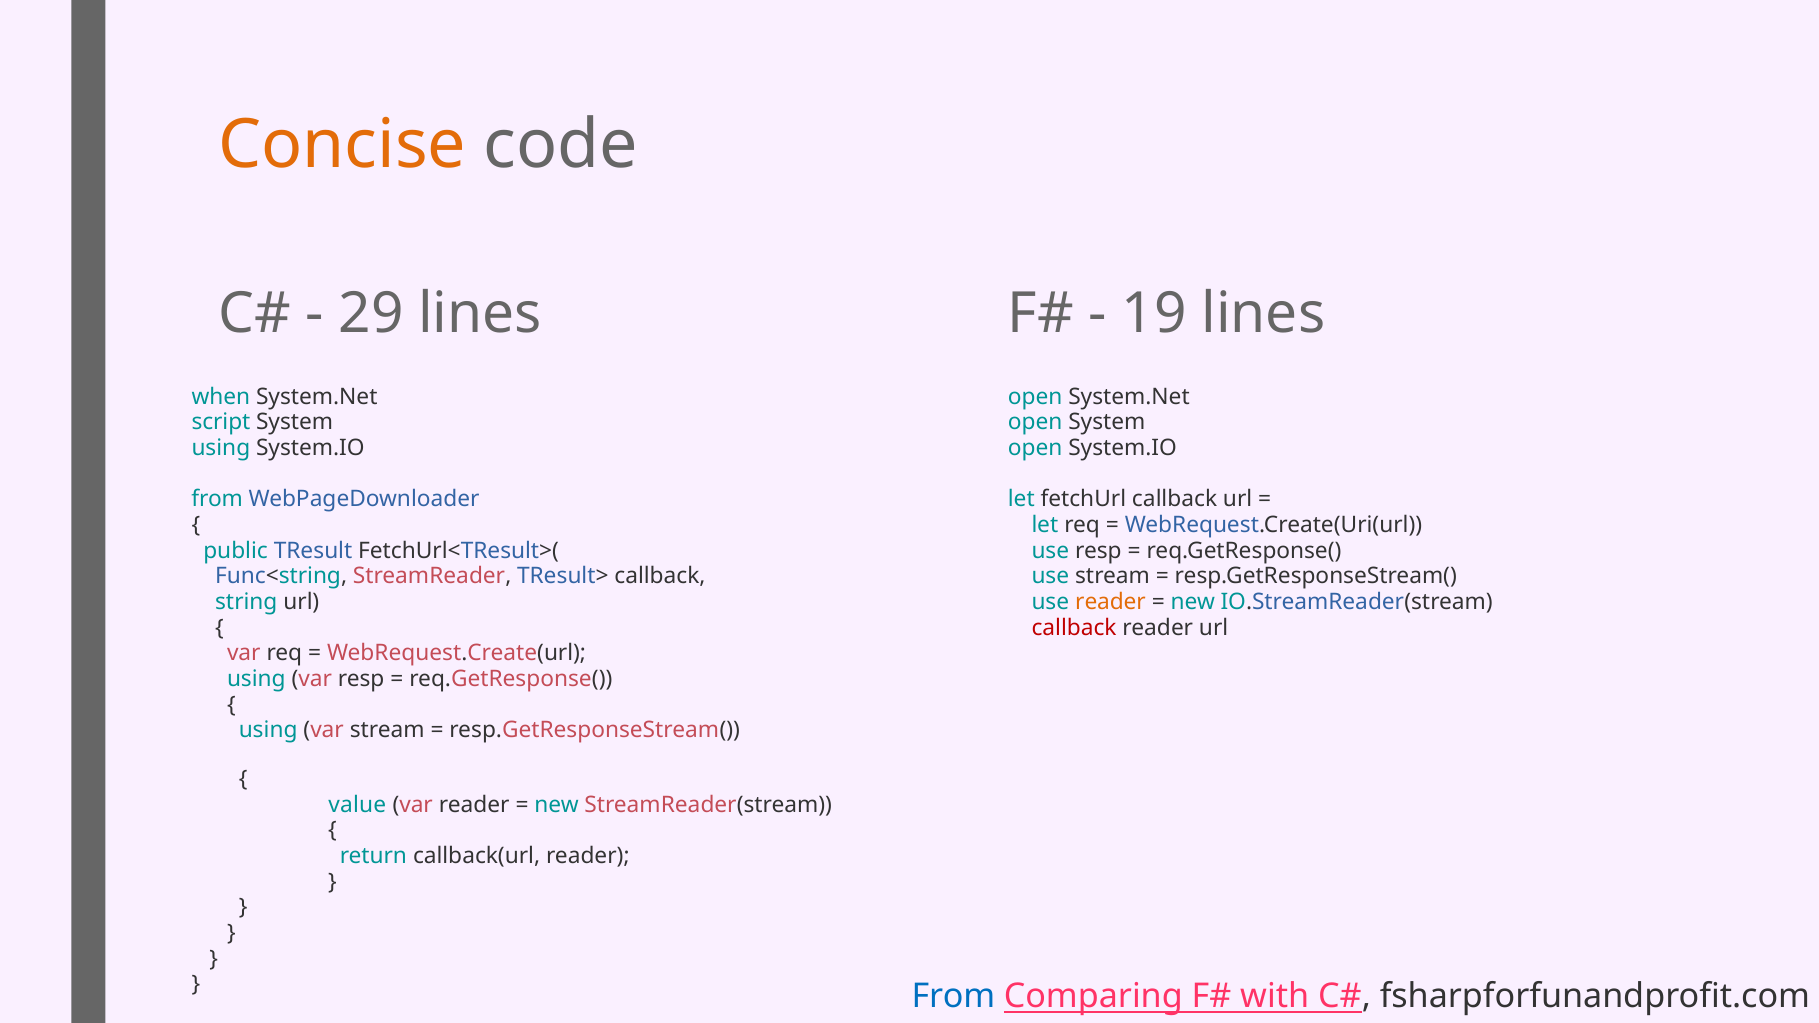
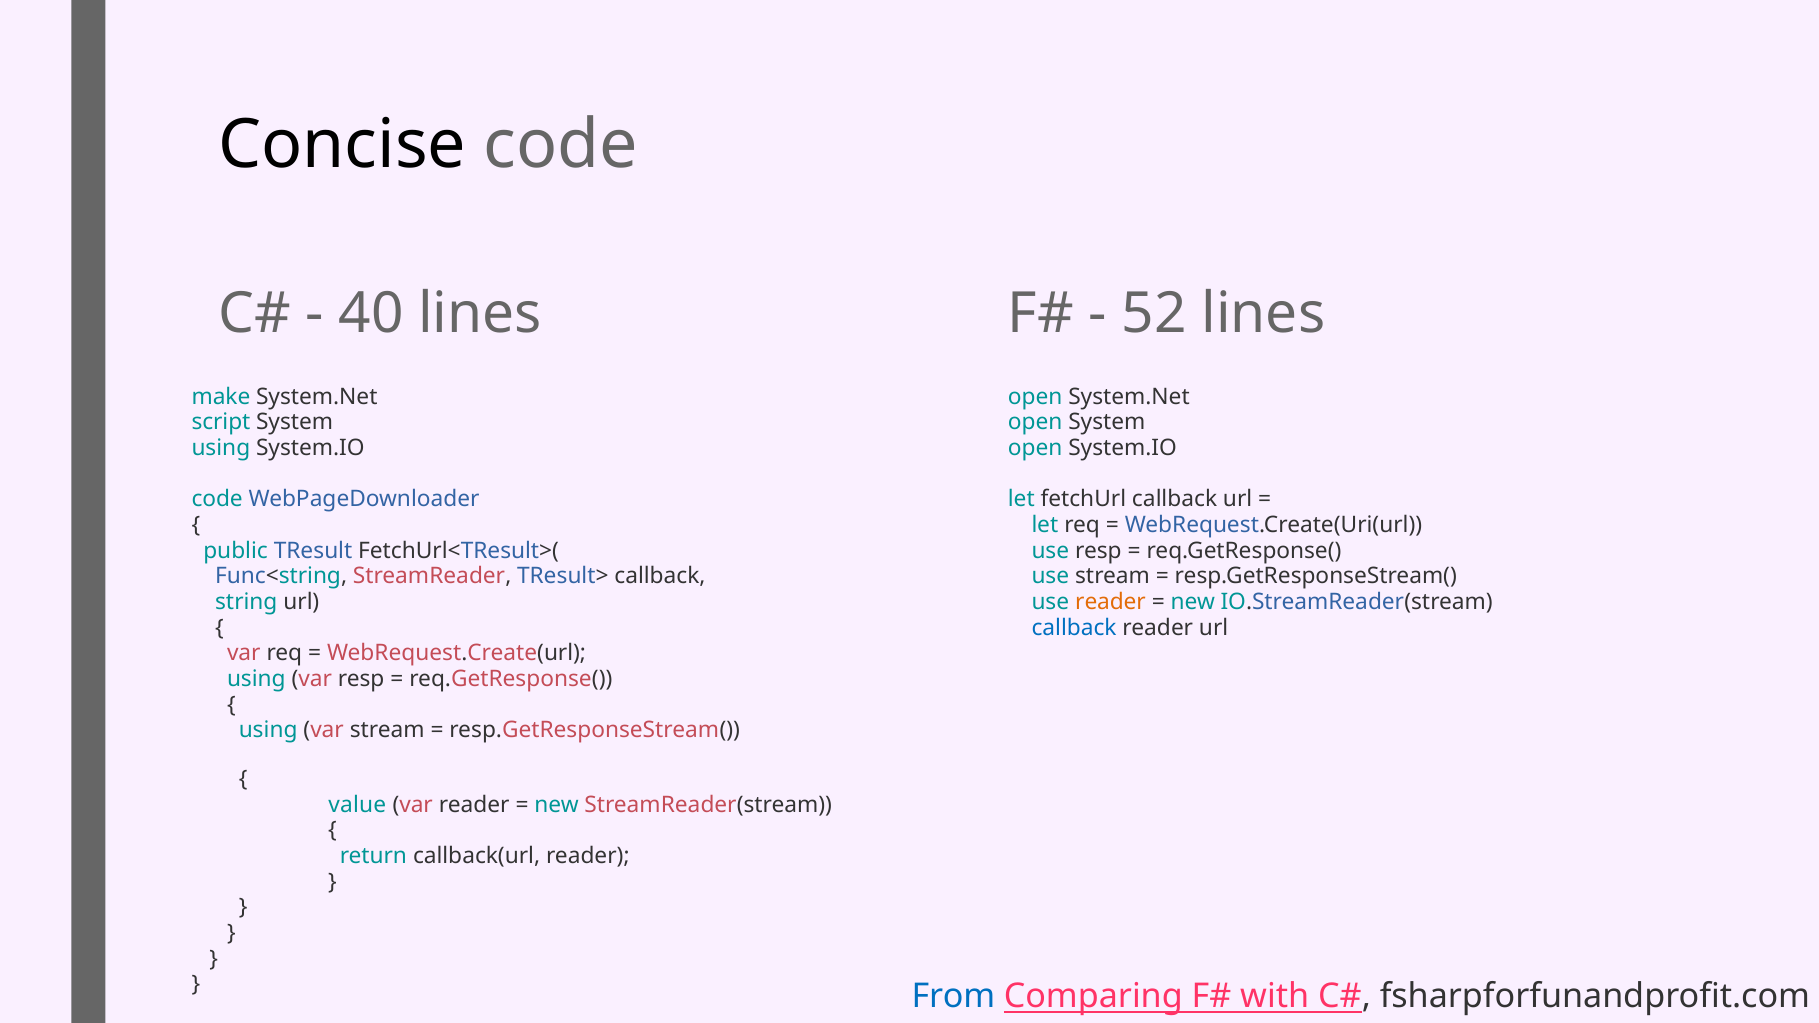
Concise colour: orange -> black
29: 29 -> 40
19: 19 -> 52
when: when -> make
from at (217, 499): from -> code
callback at (1074, 628) colour: red -> blue
